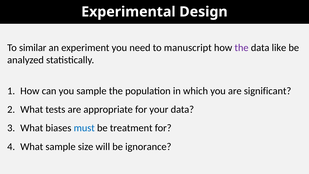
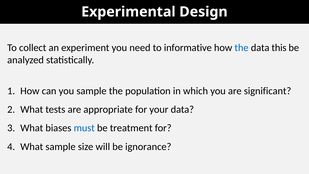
similar: similar -> collect
manuscript: manuscript -> informative
the at (242, 48) colour: purple -> blue
like: like -> this
